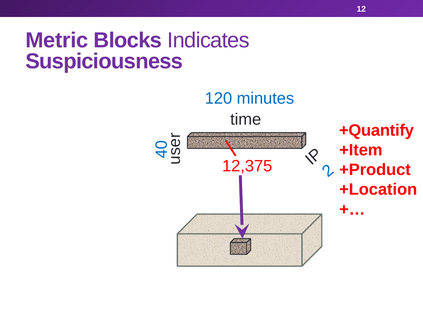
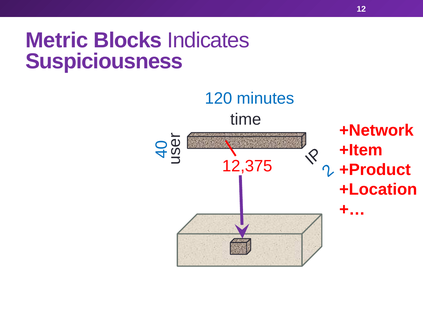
+Quantify: +Quantify -> +Network
